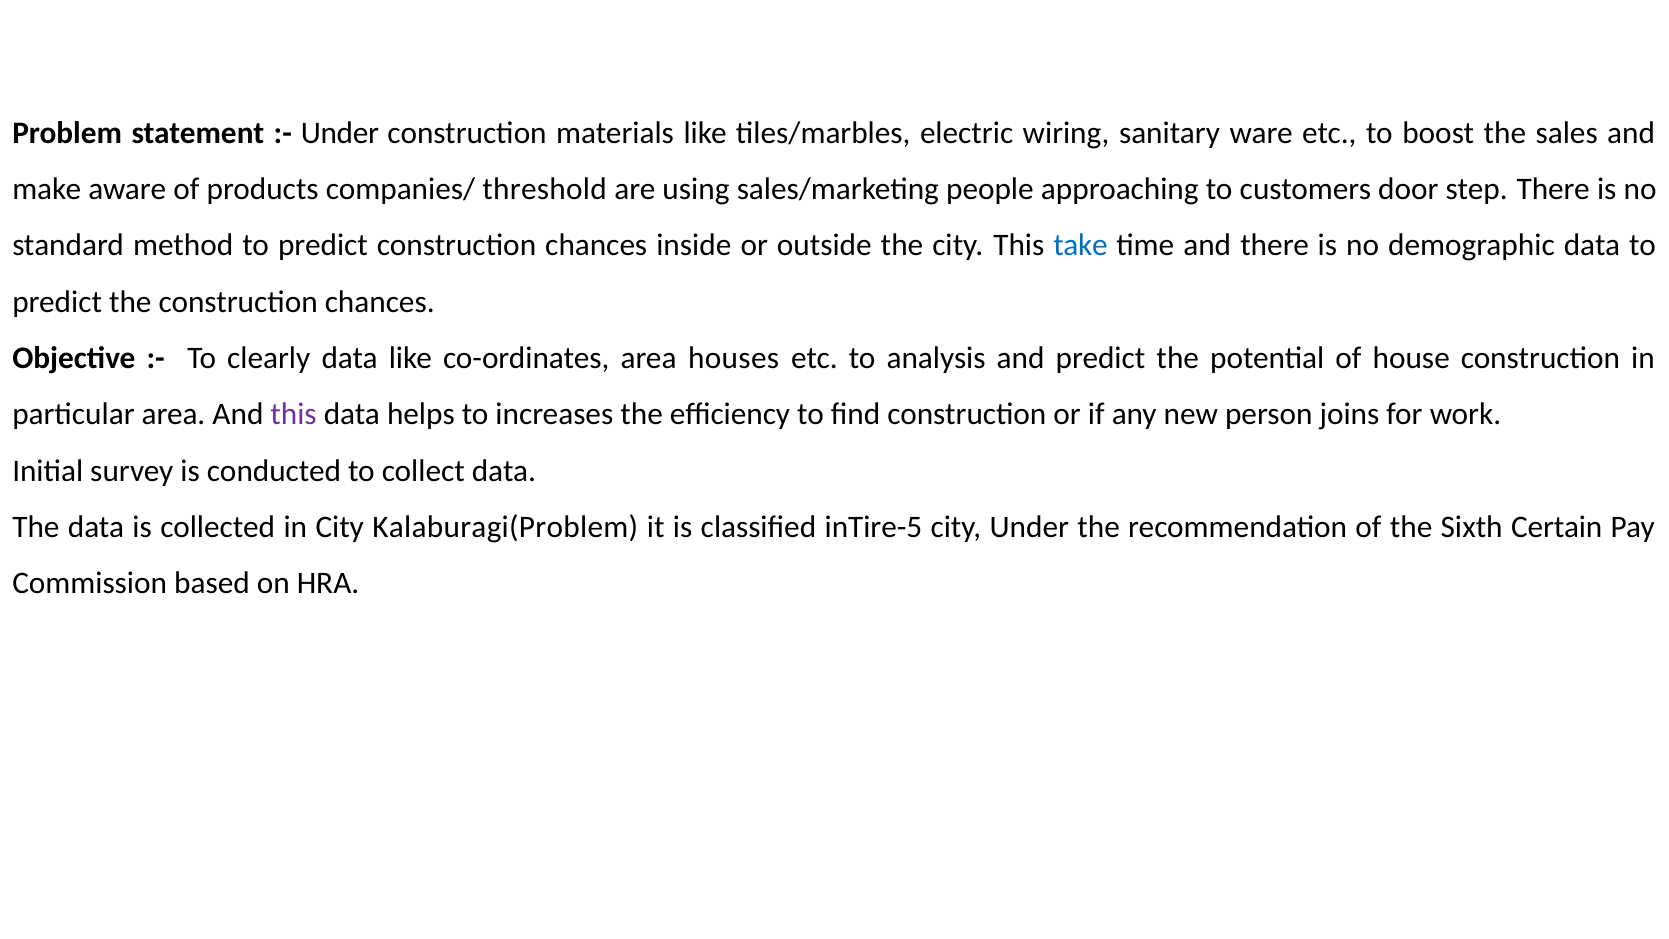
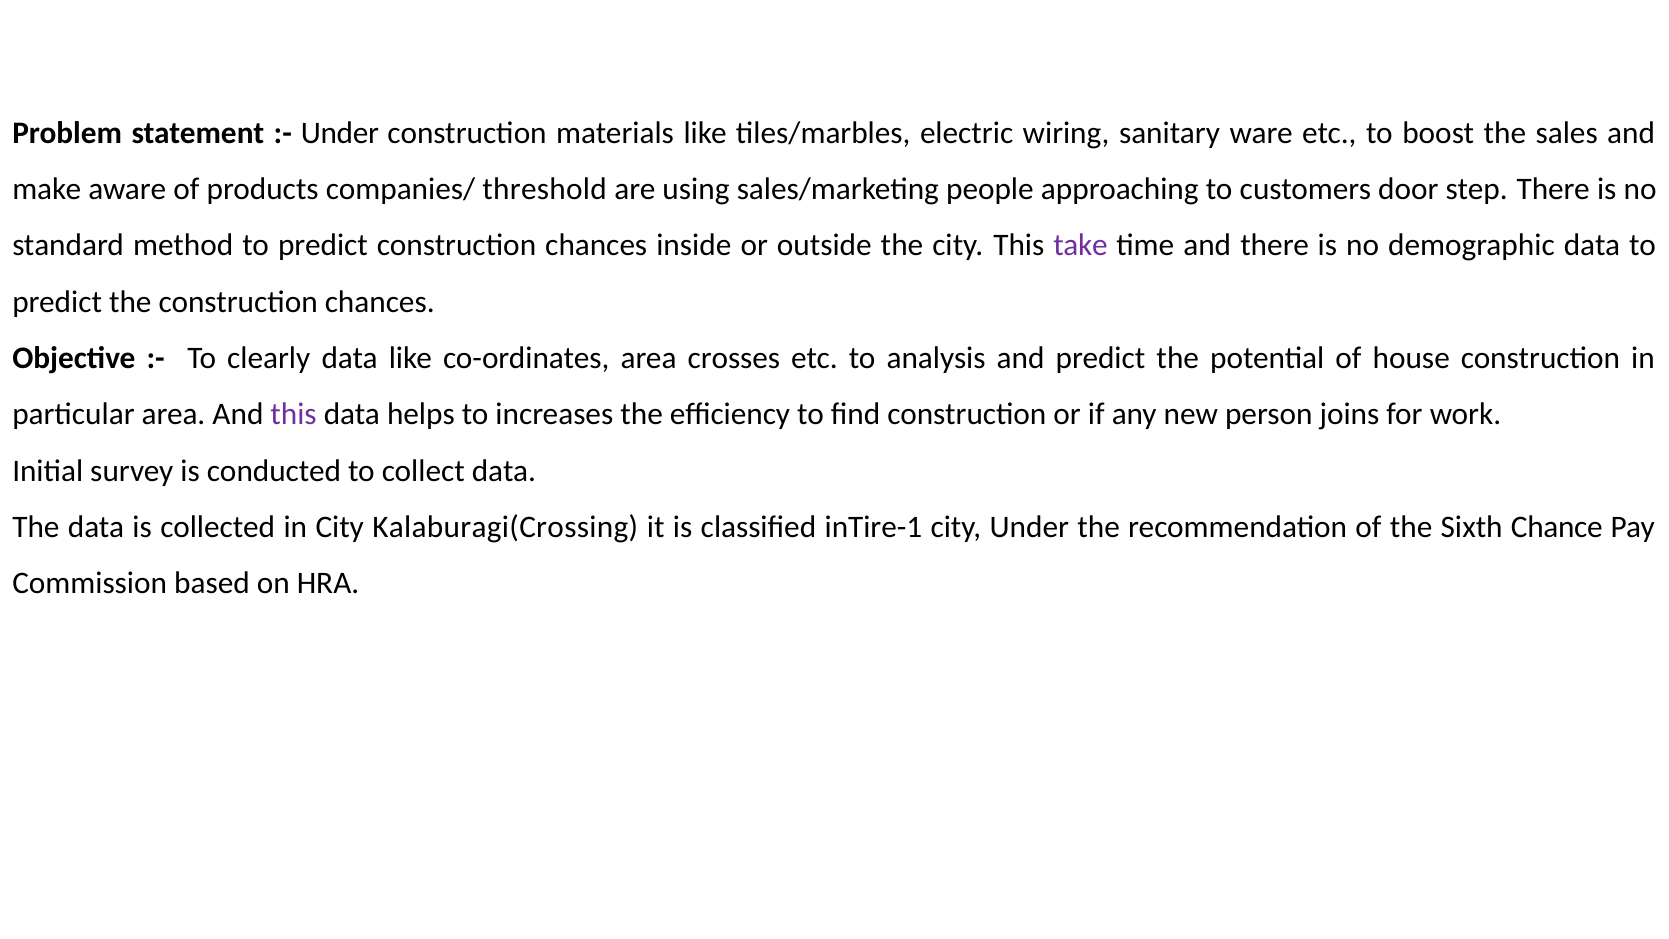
take colour: blue -> purple
houses: houses -> crosses
Kalaburagi(Problem: Kalaburagi(Problem -> Kalaburagi(Crossing
inTire-5: inTire-5 -> inTire-1
Certain: Certain -> Chance
